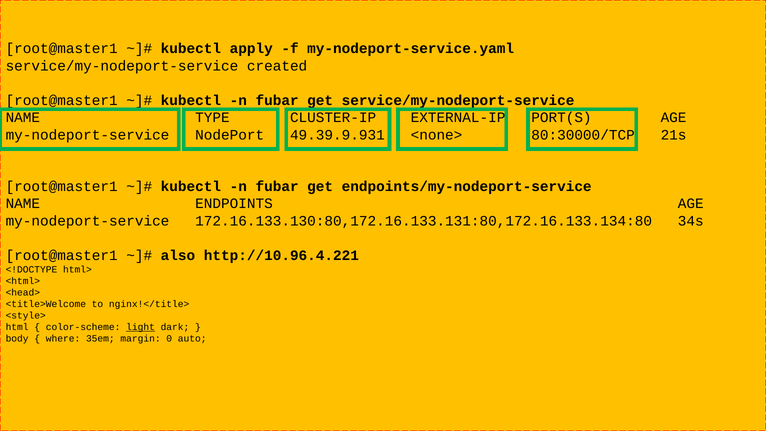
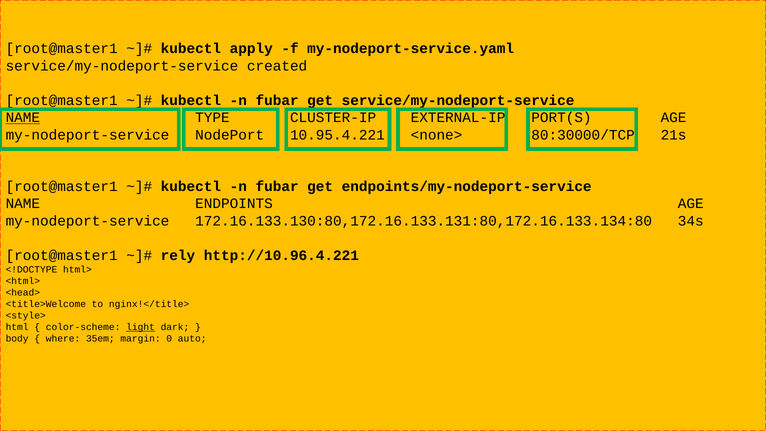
NAME at (23, 118) underline: none -> present
49.39.9.931: 49.39.9.931 -> 10.95.4.221
also: also -> rely
